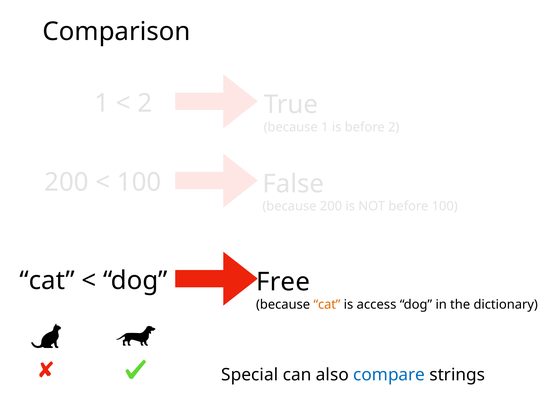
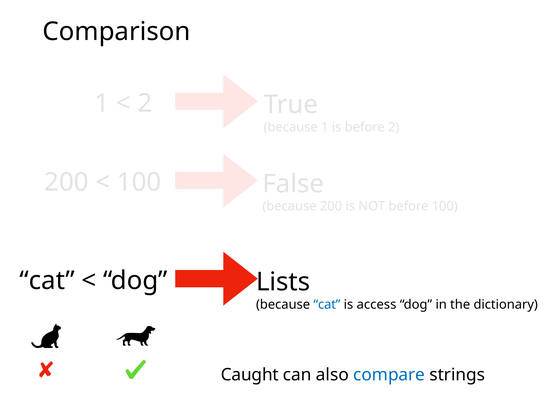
Free: Free -> Lists
cat at (327, 304) colour: orange -> blue
Special: Special -> Caught
